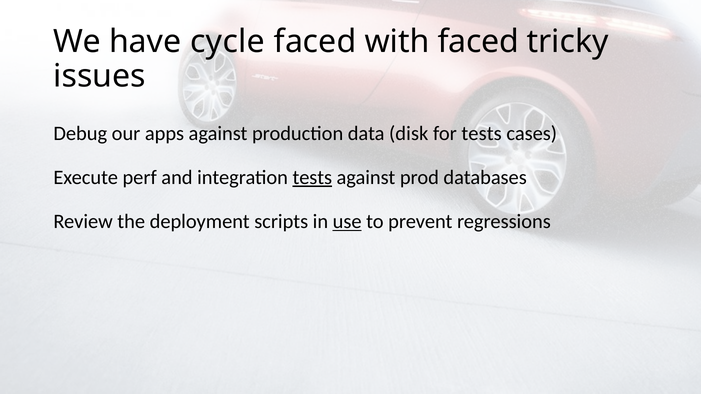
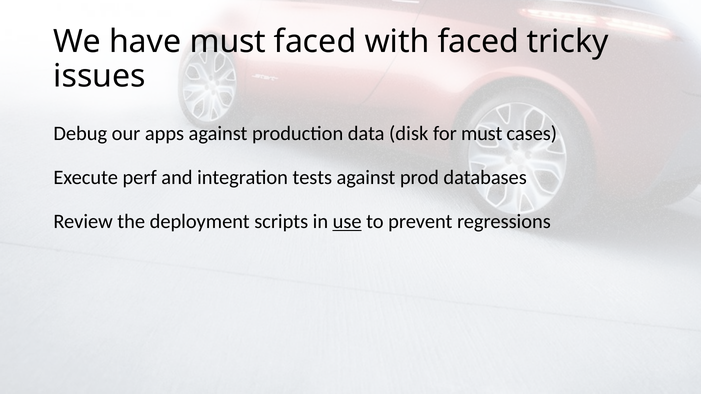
have cycle: cycle -> must
for tests: tests -> must
tests at (312, 178) underline: present -> none
